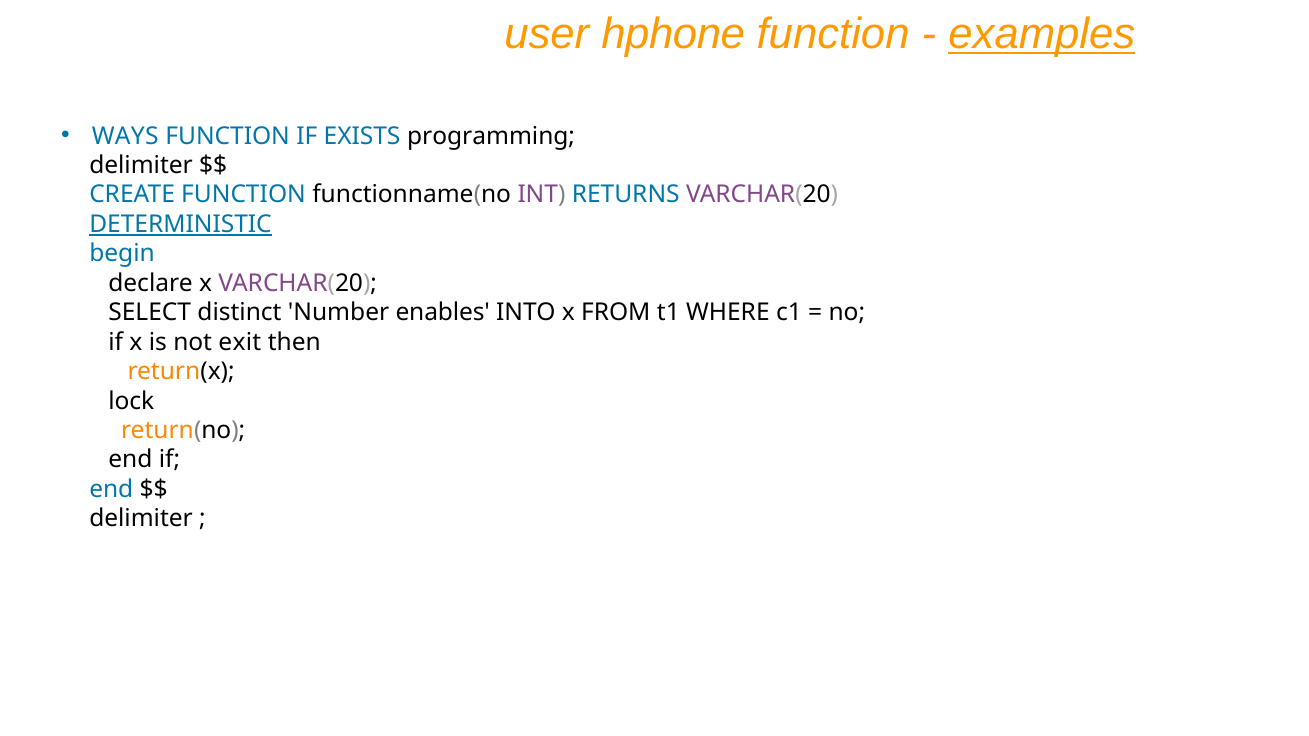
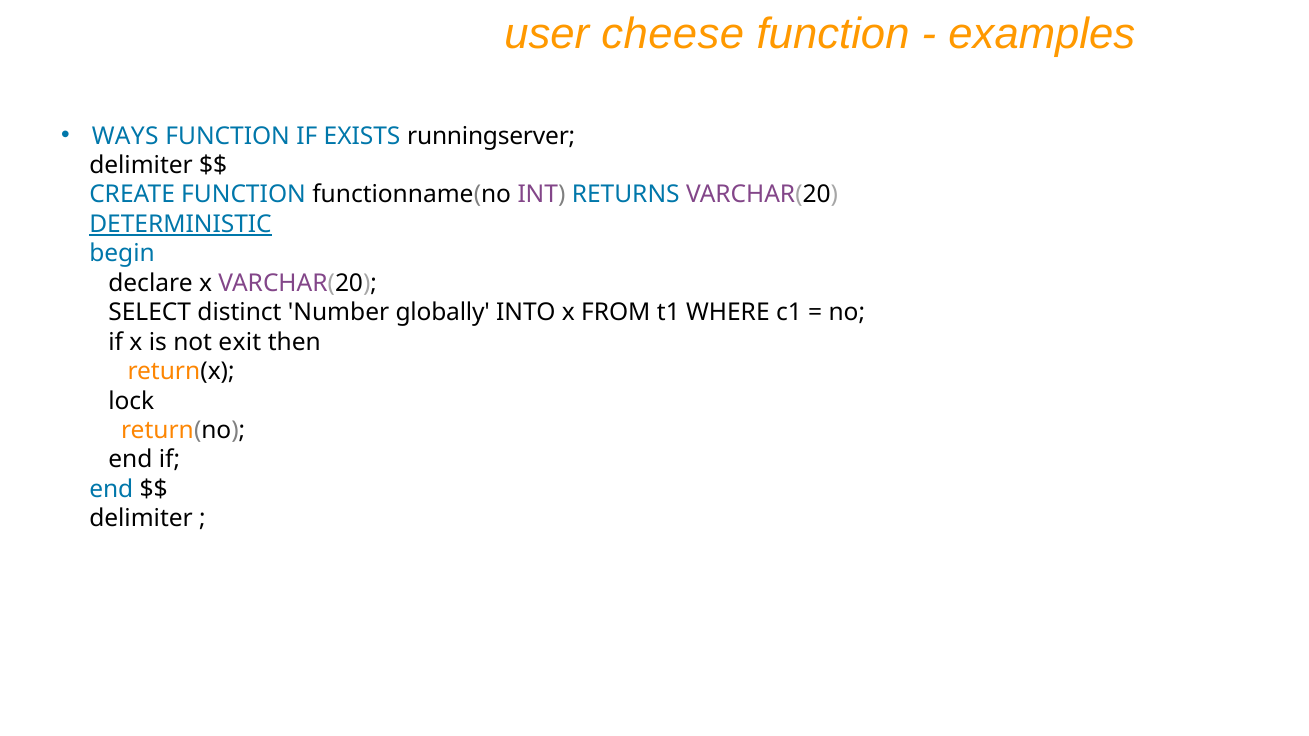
hphone: hphone -> cheese
examples underline: present -> none
programming: programming -> runningserver
enables: enables -> globally
